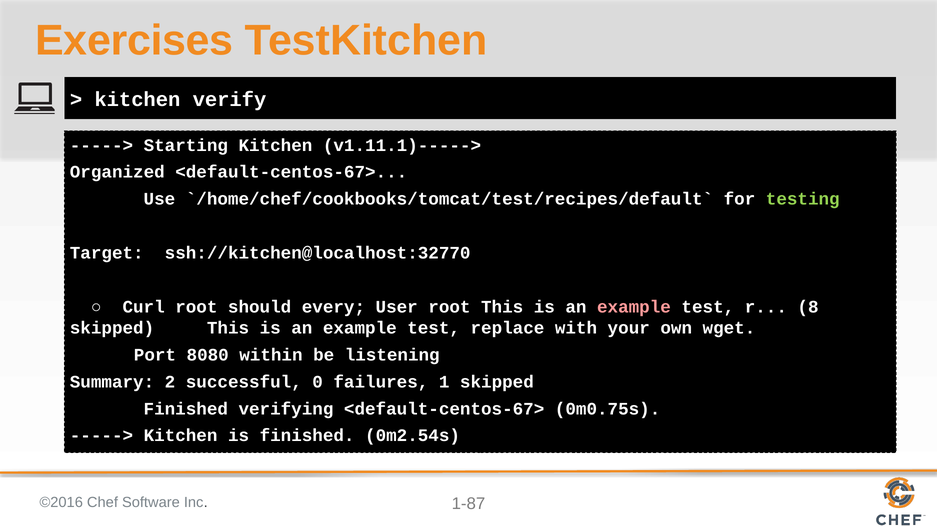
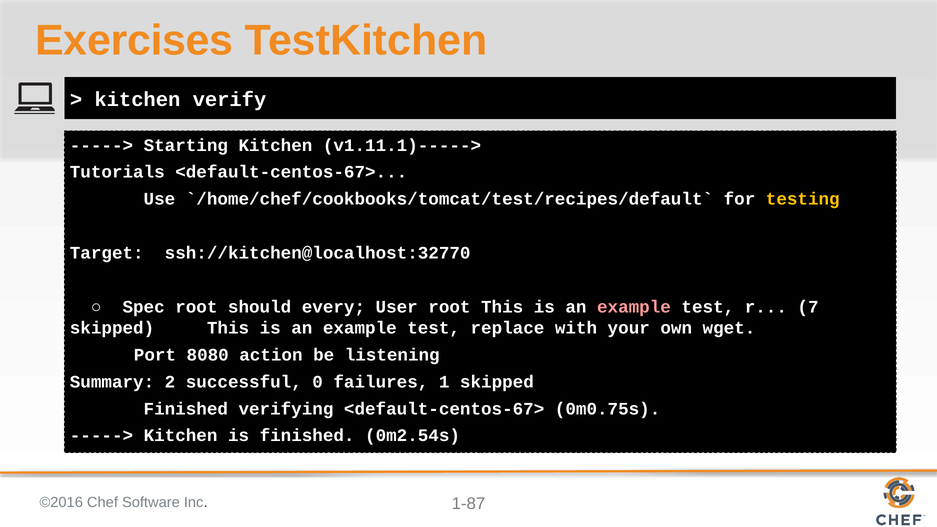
Organized: Organized -> Tutorials
testing colour: light green -> yellow
Curl: Curl -> Spec
8: 8 -> 7
within: within -> action
